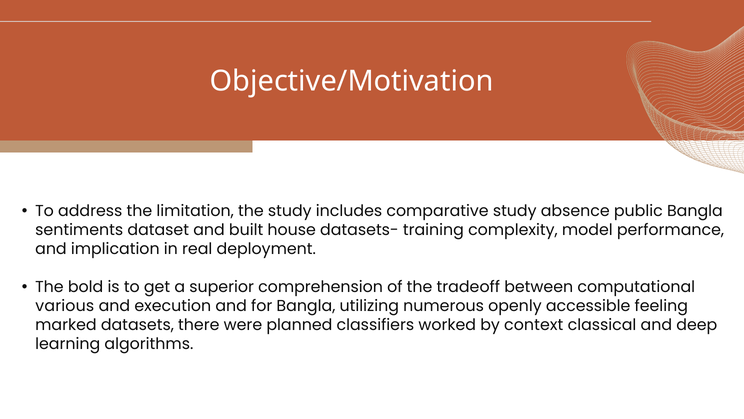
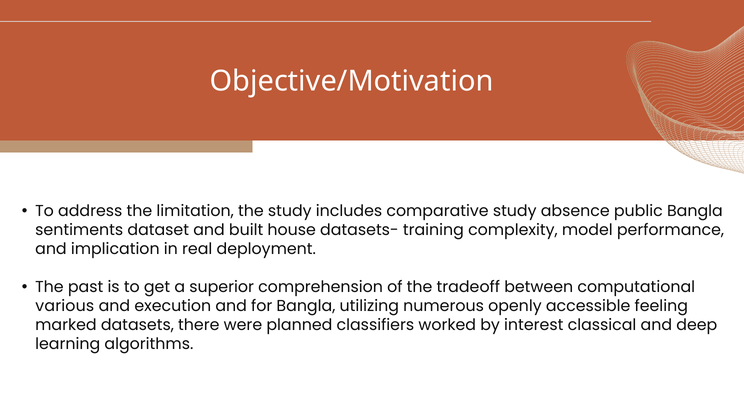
bold: bold -> past
context: context -> interest
